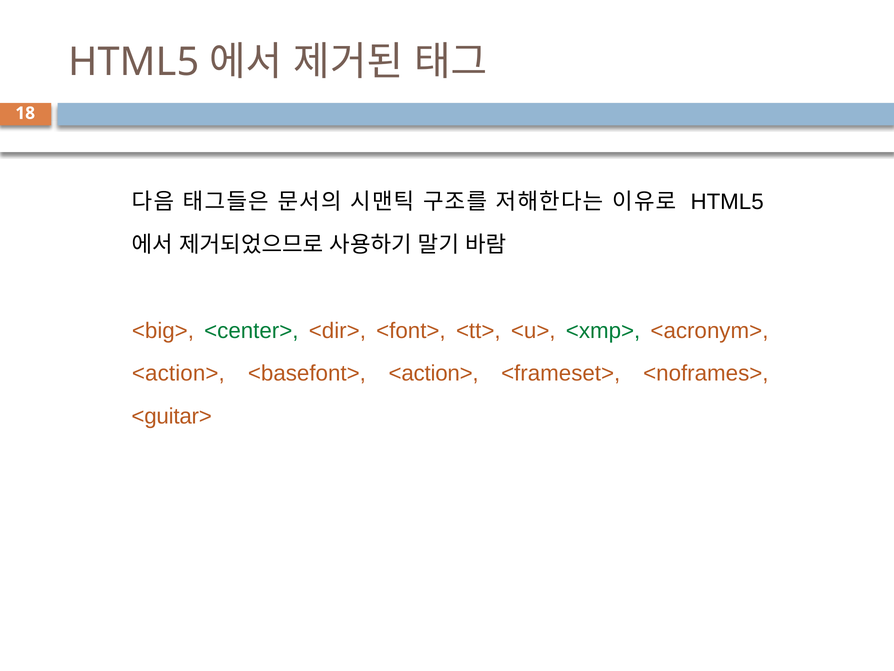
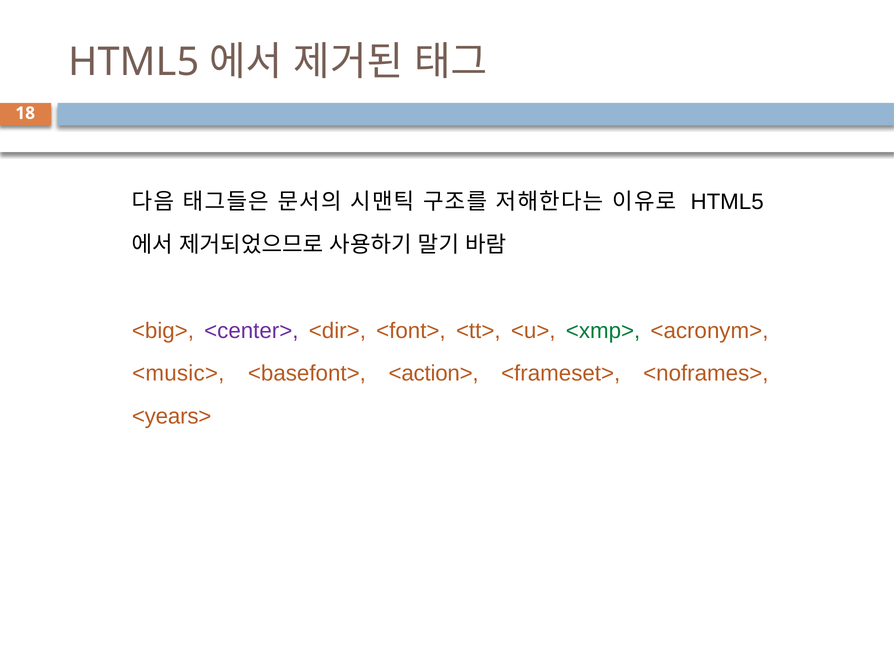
<center> colour: green -> purple
<action> at (178, 373): <action> -> <music>
<guitar>: <guitar> -> <years>
